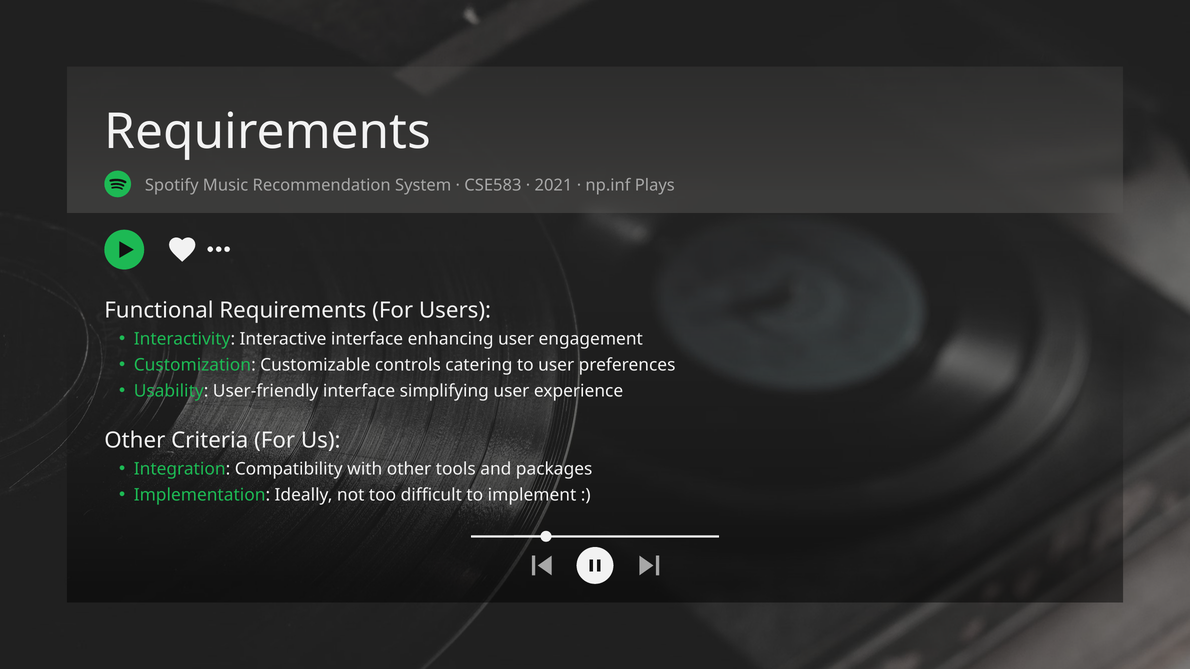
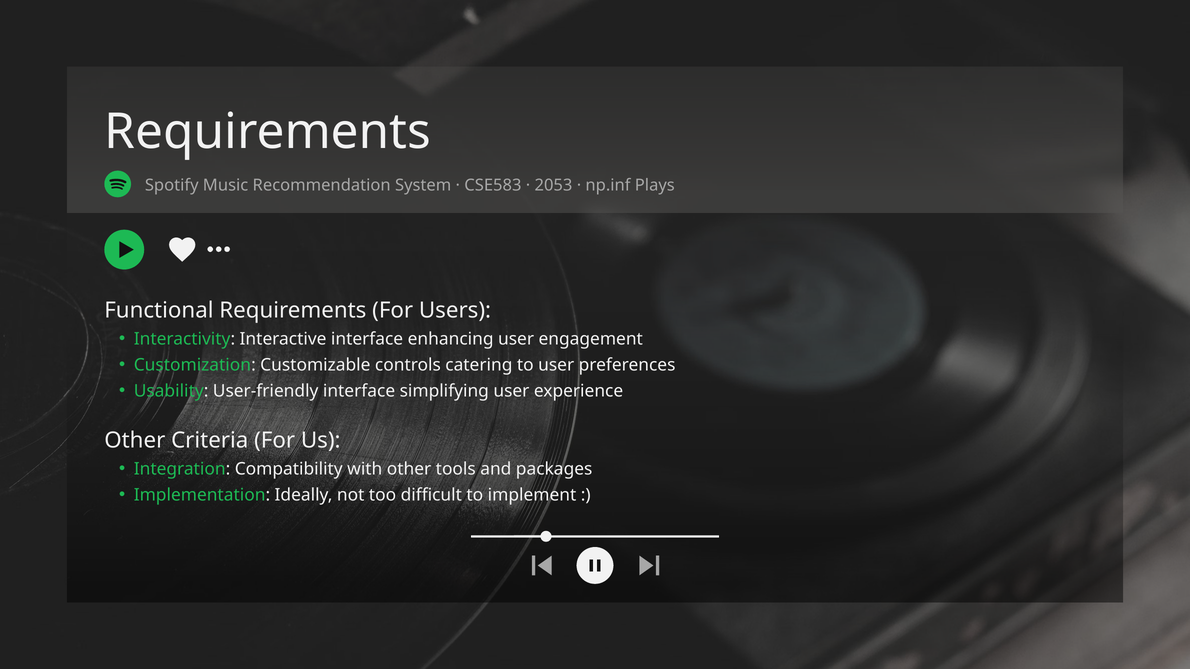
2021: 2021 -> 2053
